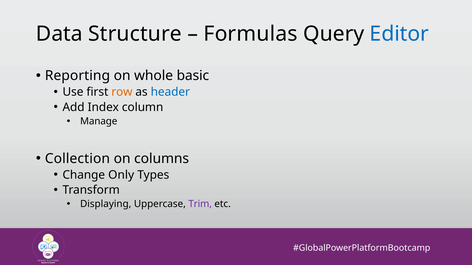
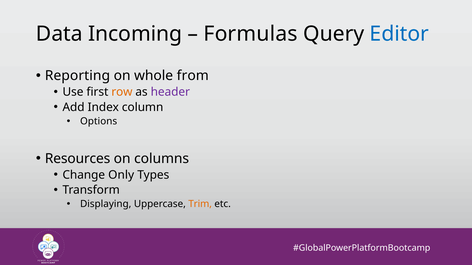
Structure: Structure -> Incoming
basic: basic -> from
header colour: blue -> purple
Manage: Manage -> Options
Collection: Collection -> Resources
Trim colour: purple -> orange
